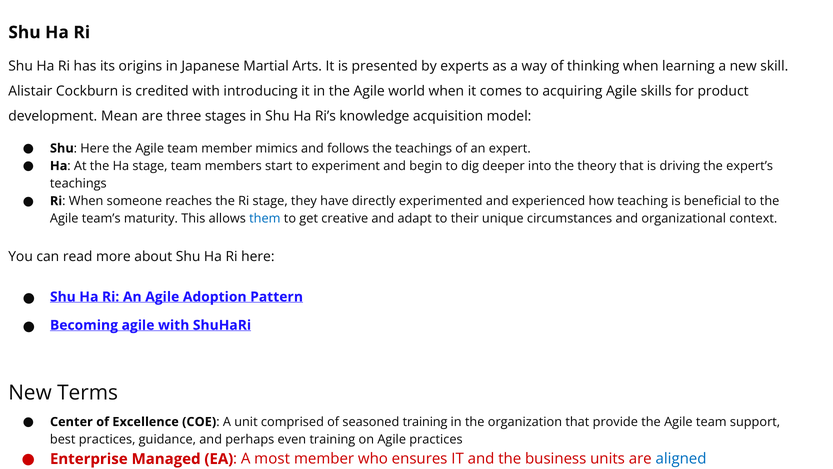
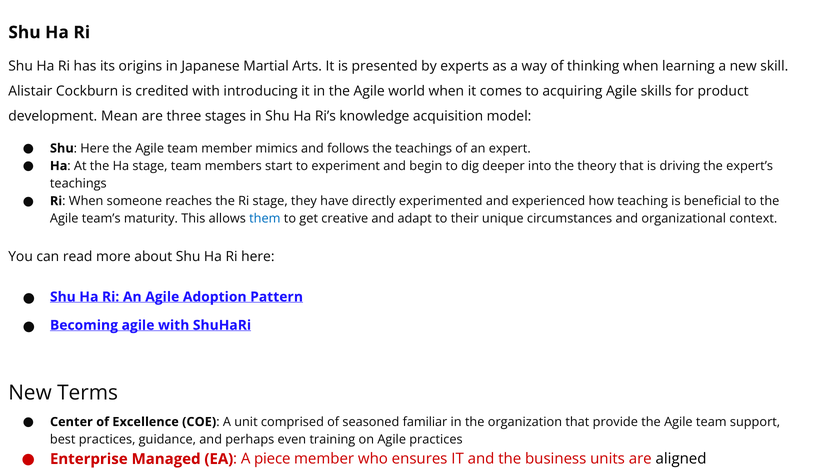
seasoned training: training -> familiar
most: most -> piece
aligned colour: blue -> black
